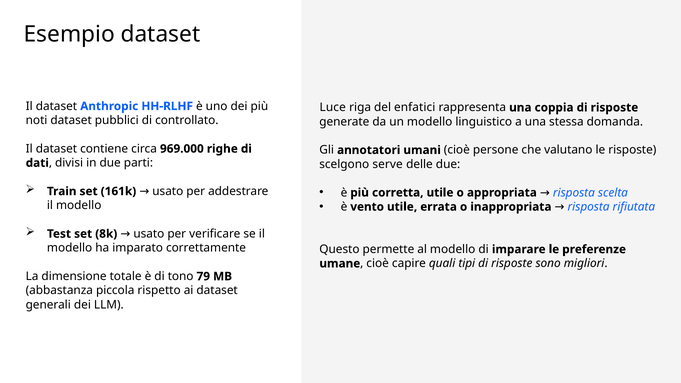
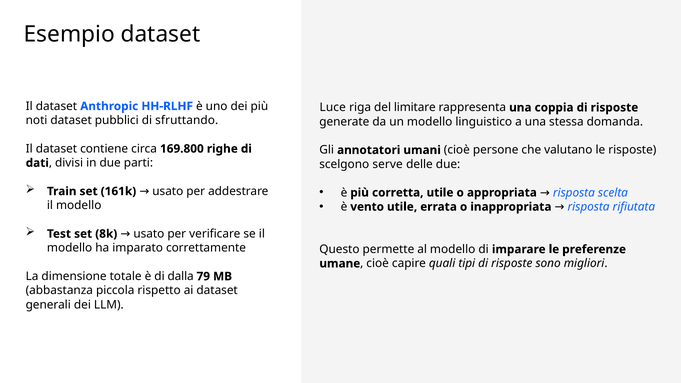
enfatici: enfatici -> limitare
controllato: controllato -> sfruttando
969.000: 969.000 -> 169.800
tono: tono -> dalla
